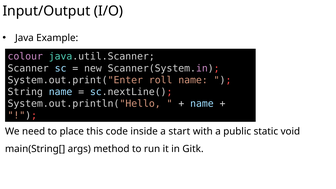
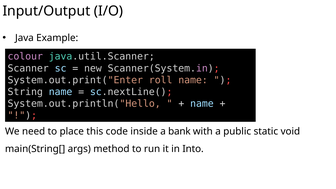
start: start -> bank
Gitk: Gitk -> Into
